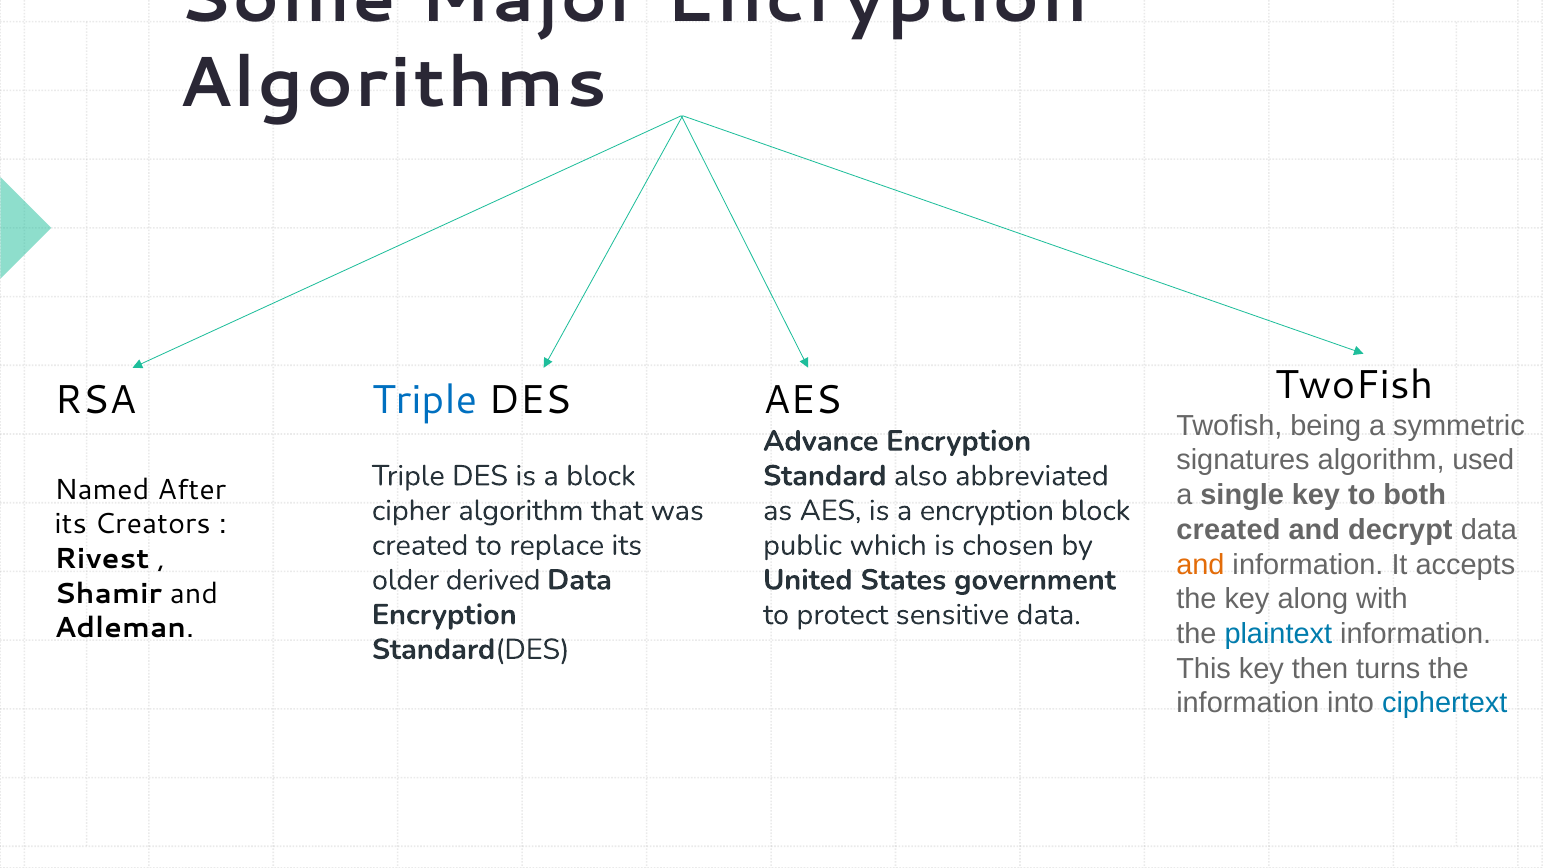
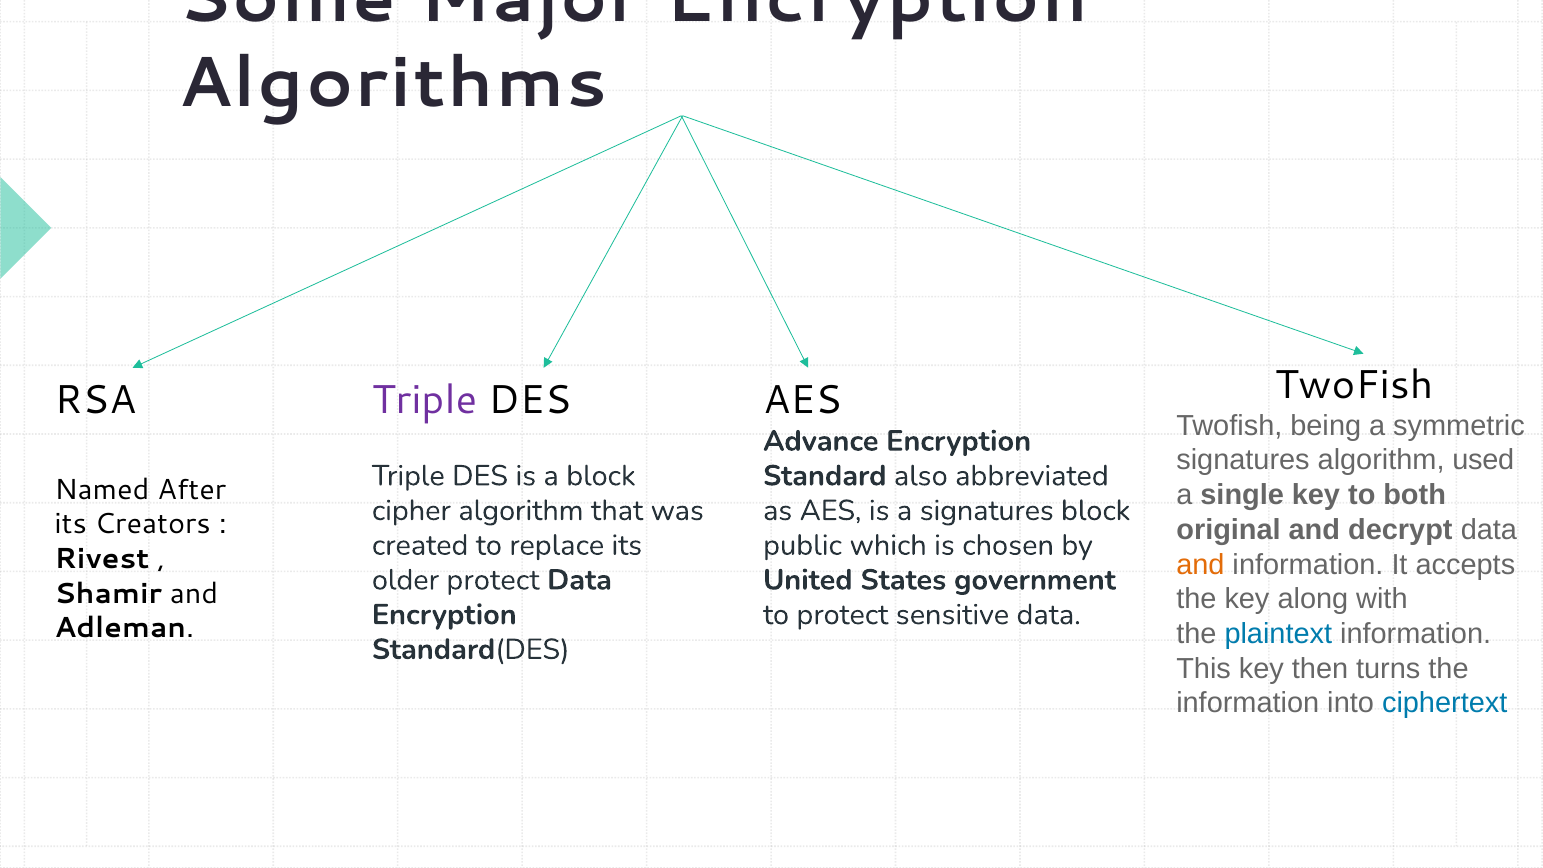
Triple at (425, 400) colour: blue -> purple
a encryption: encryption -> signatures
created at (1228, 530): created -> original
older derived: derived -> protect
